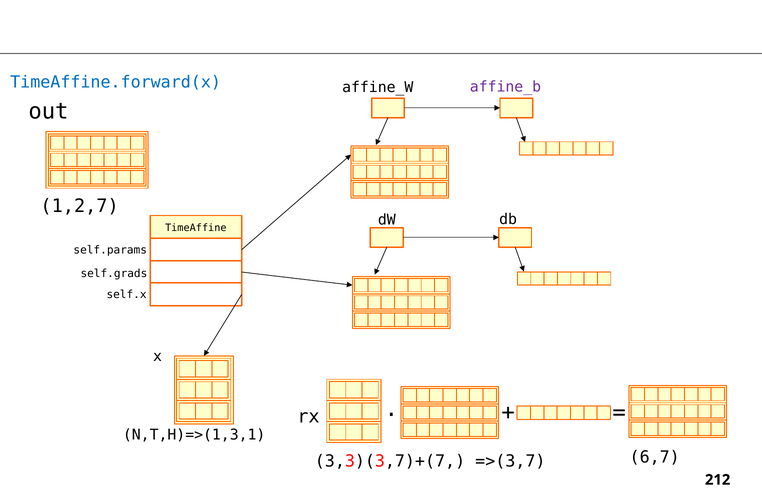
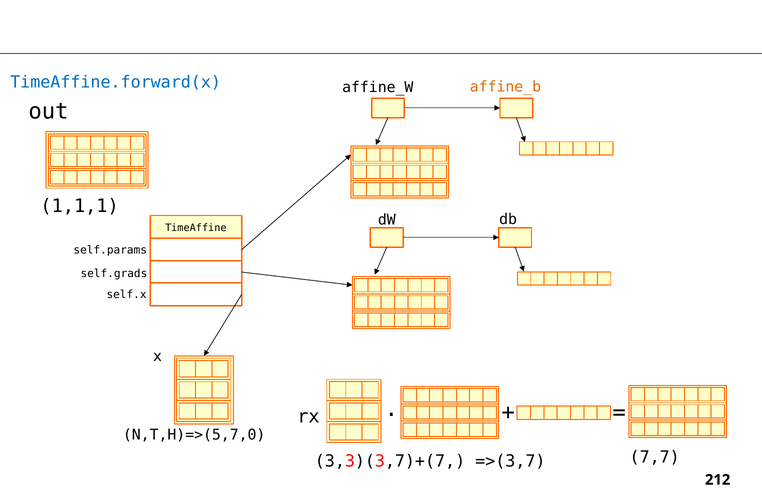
affine_b colour: purple -> orange
1,2,7: 1,2,7 -> 1,1,1
N,T,H)=>(1,3,1: N,T,H)=>(1,3,1 -> N,T,H)=>(5,7,0
6,7: 6,7 -> 7,7
